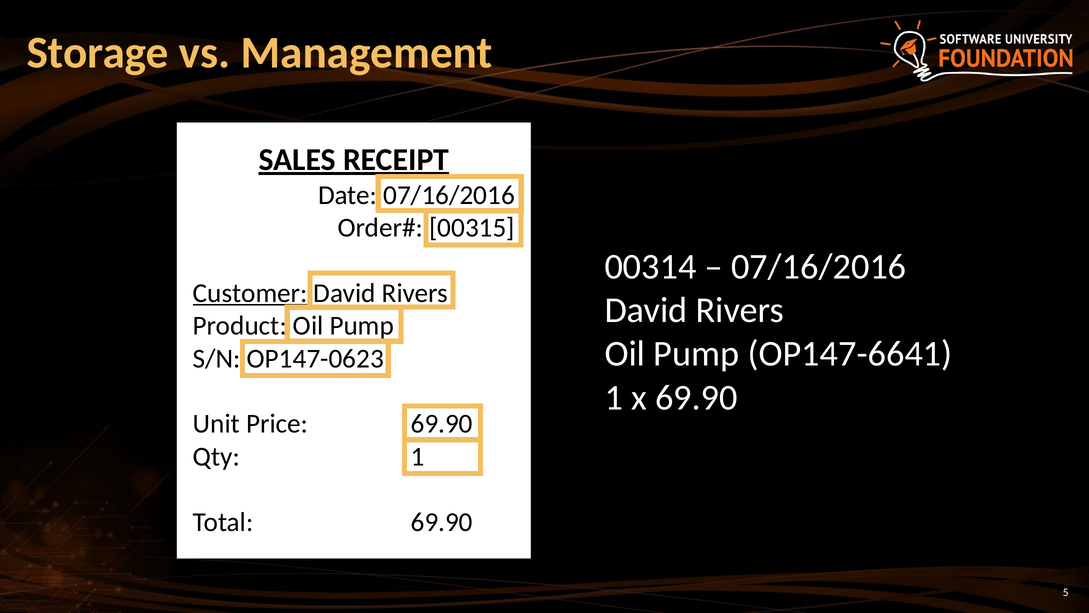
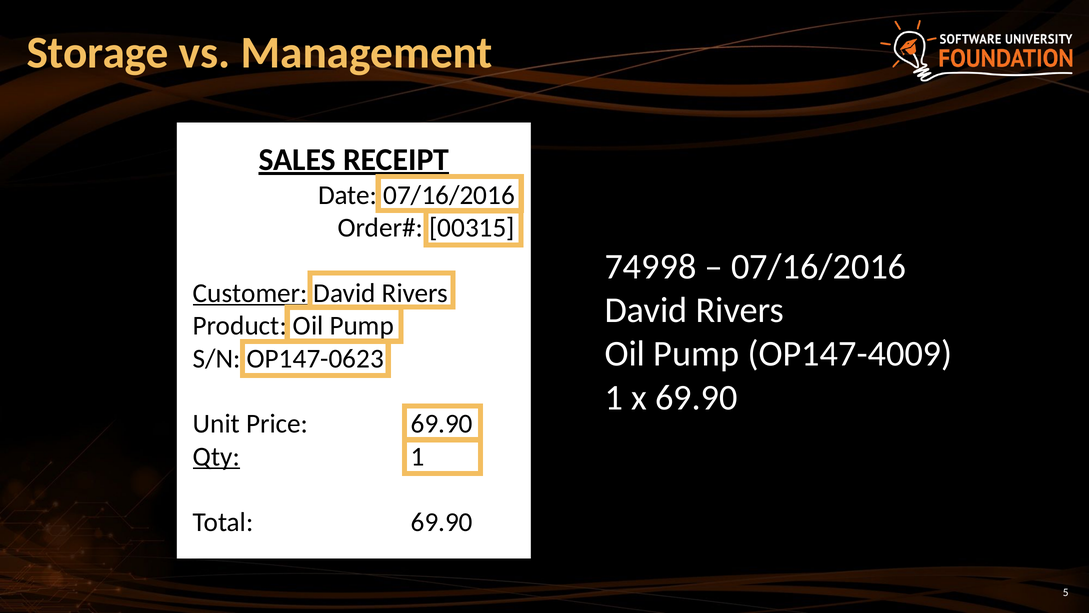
00314: 00314 -> 74998
OP147-6641: OP147-6641 -> OP147-4009
Qty underline: none -> present
